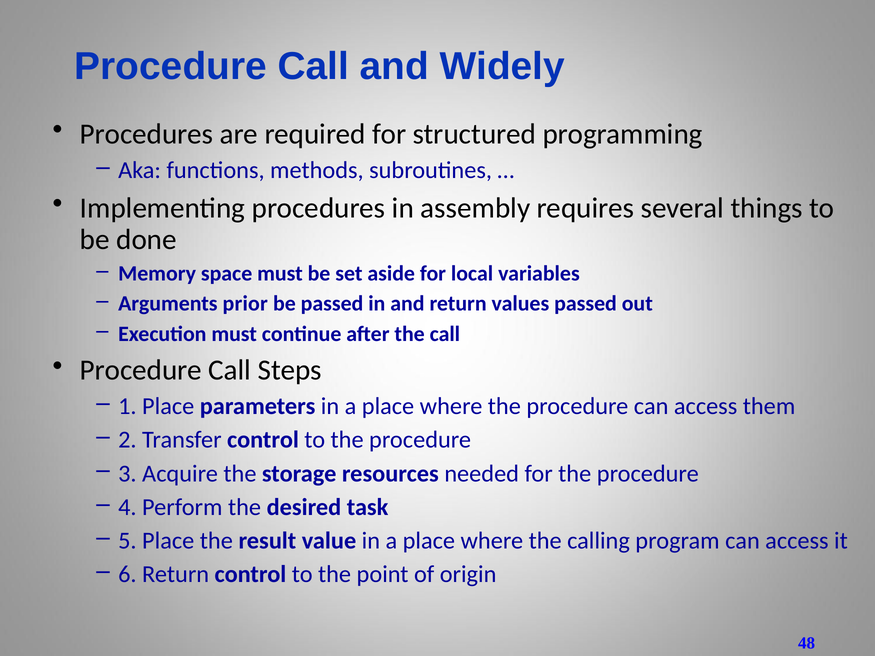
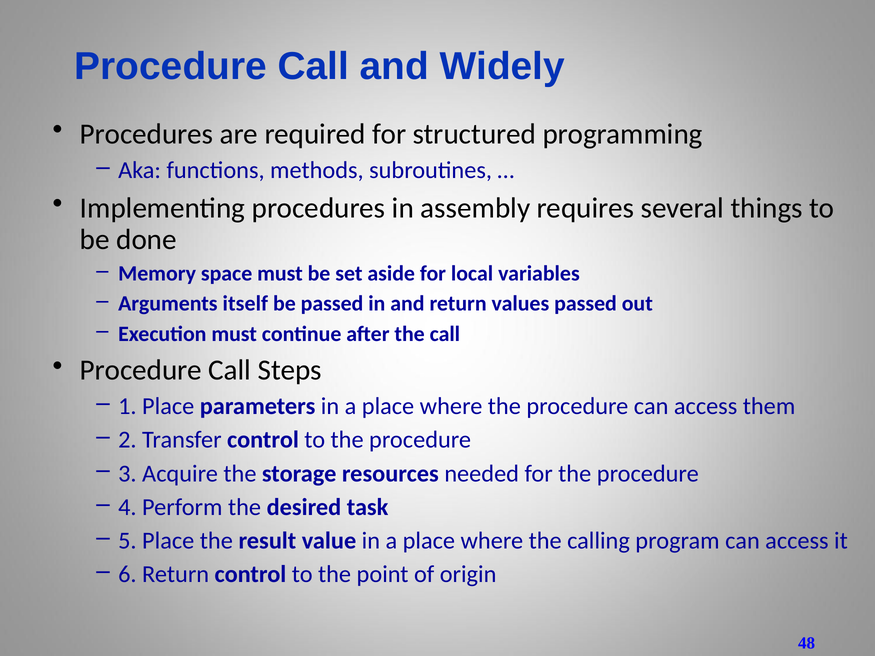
prior: prior -> itself
